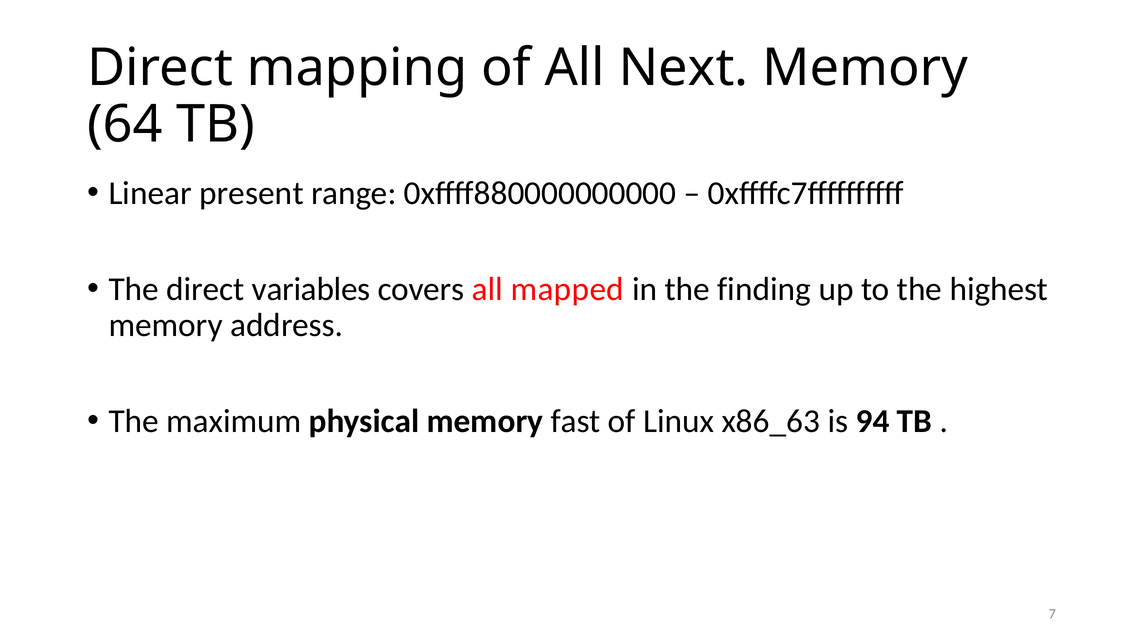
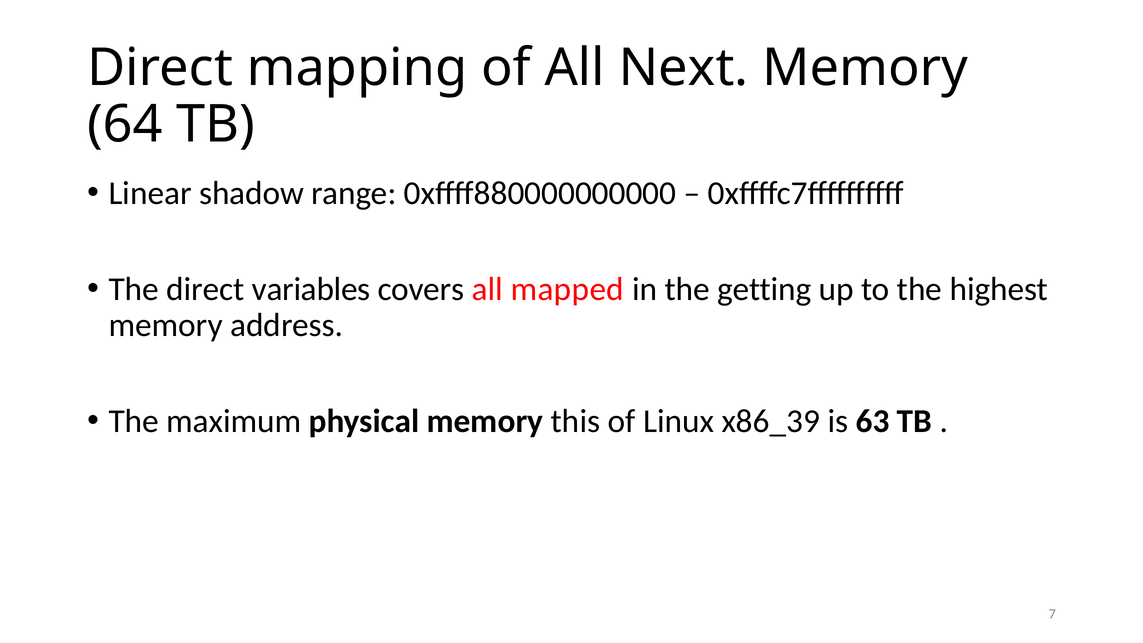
present: present -> shadow
finding: finding -> getting
fast: fast -> this
x86_63: x86_63 -> x86_39
94: 94 -> 63
